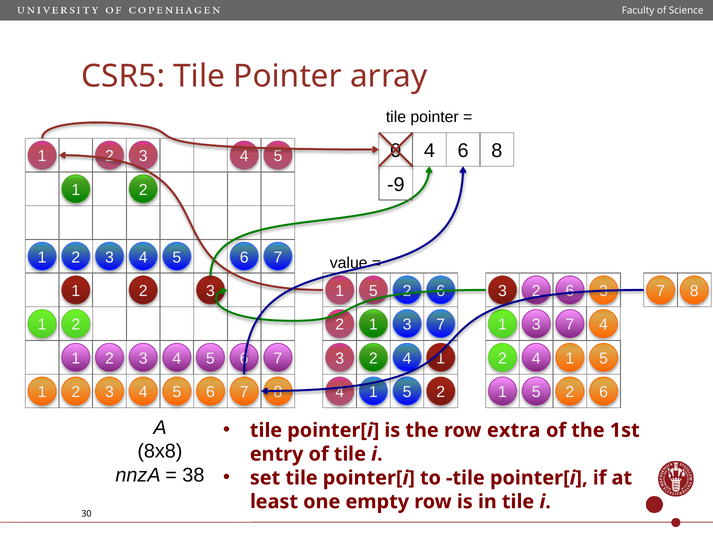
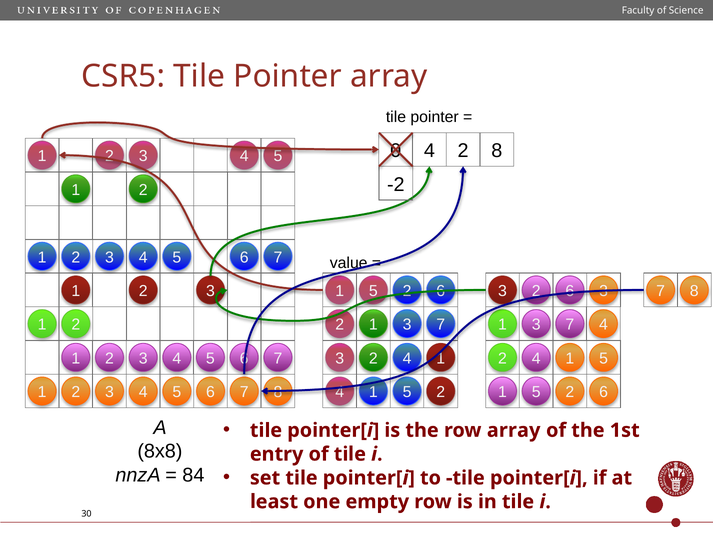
6: 6 -> 2
-9: -9 -> -2
row extra: extra -> array
38: 38 -> 84
